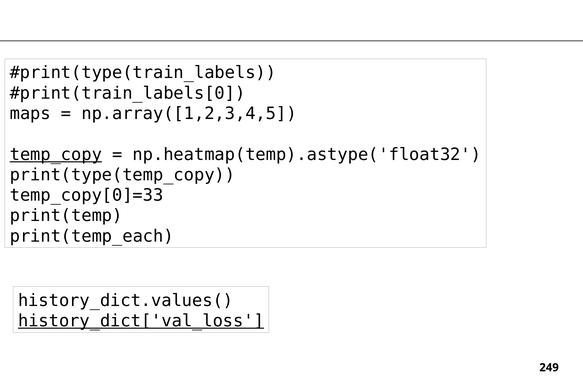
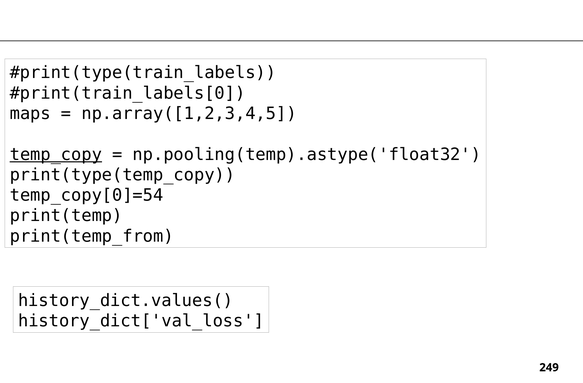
np.heatmap(temp).astype('float32: np.heatmap(temp).astype('float32 -> np.pooling(temp).astype('float32
temp_copy[0]=33: temp_copy[0]=33 -> temp_copy[0]=54
print(temp_each: print(temp_each -> print(temp_from
history_dict['val_loss underline: present -> none
